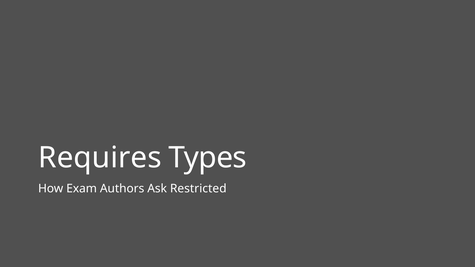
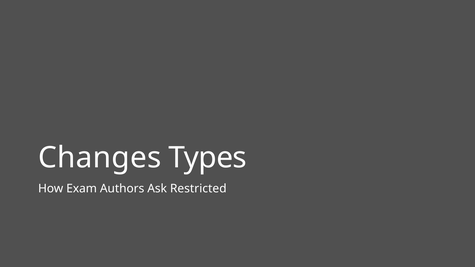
Requires: Requires -> Changes
